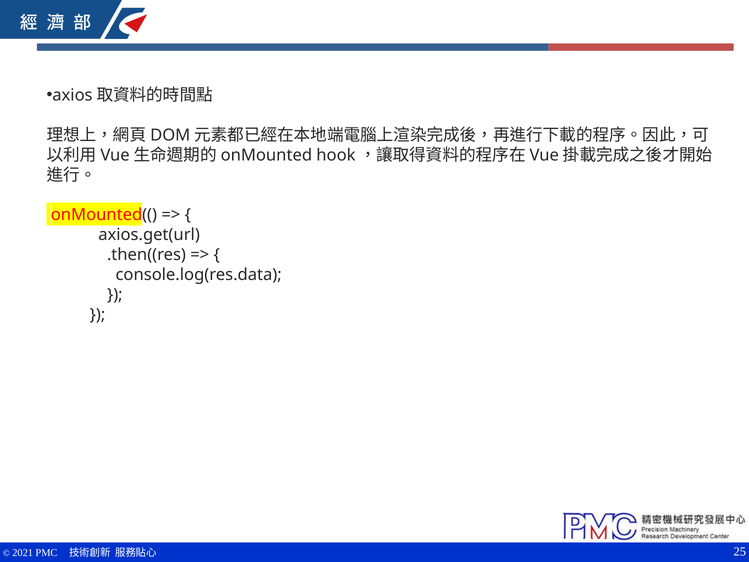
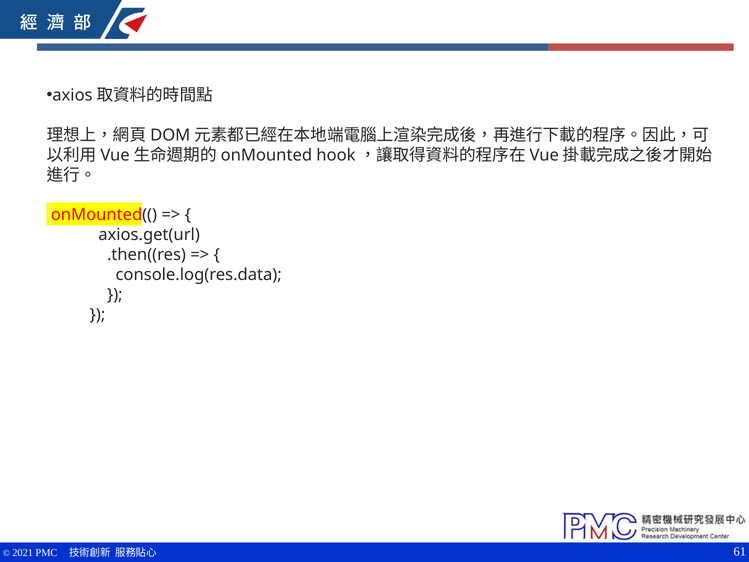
25: 25 -> 61
